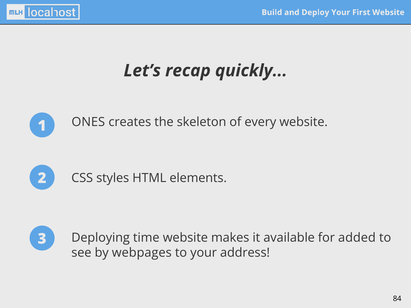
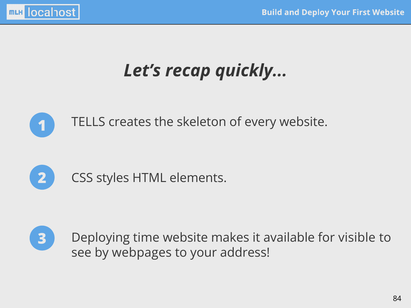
ONES: ONES -> TELLS
added: added -> visible
